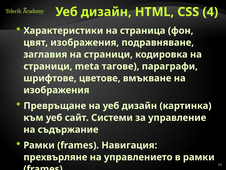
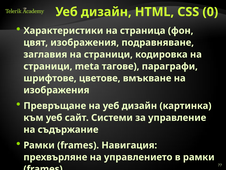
4: 4 -> 0
